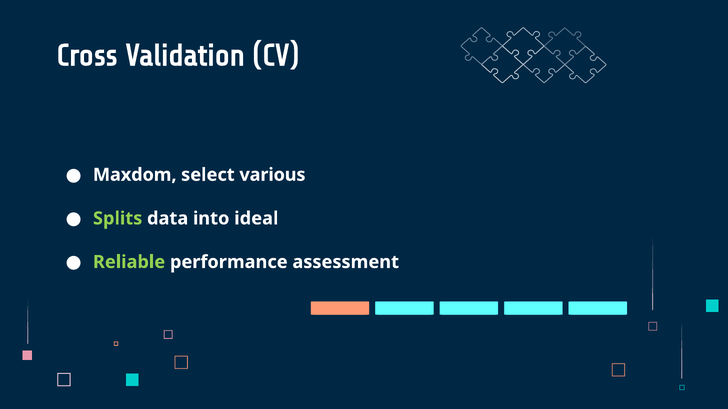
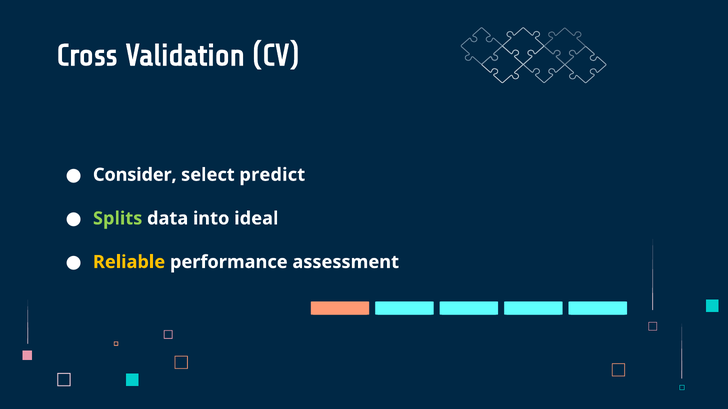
Maxdom: Maxdom -> Consider
various: various -> predict
Reliable colour: light green -> yellow
